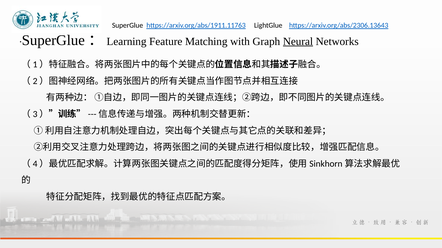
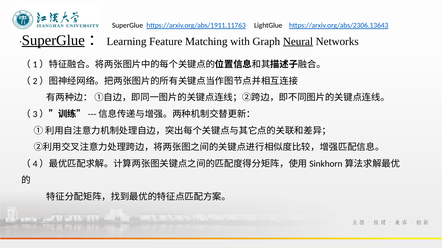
SuperGlue at (53, 40) underline: none -> present
